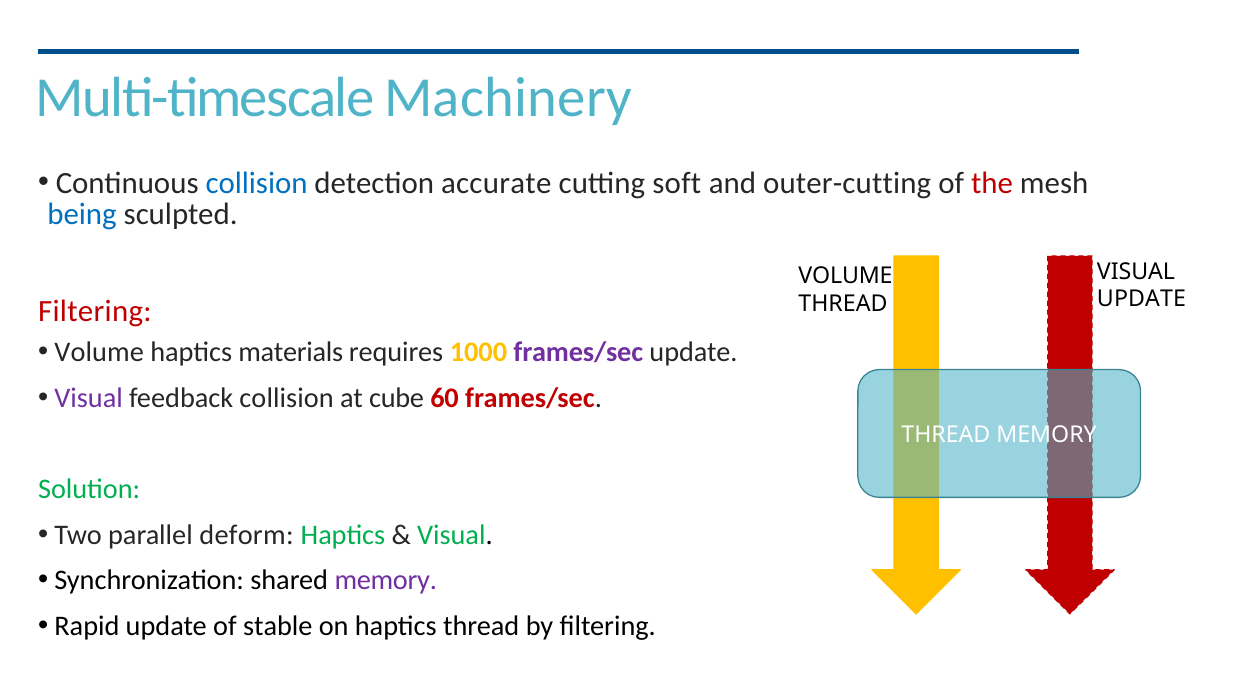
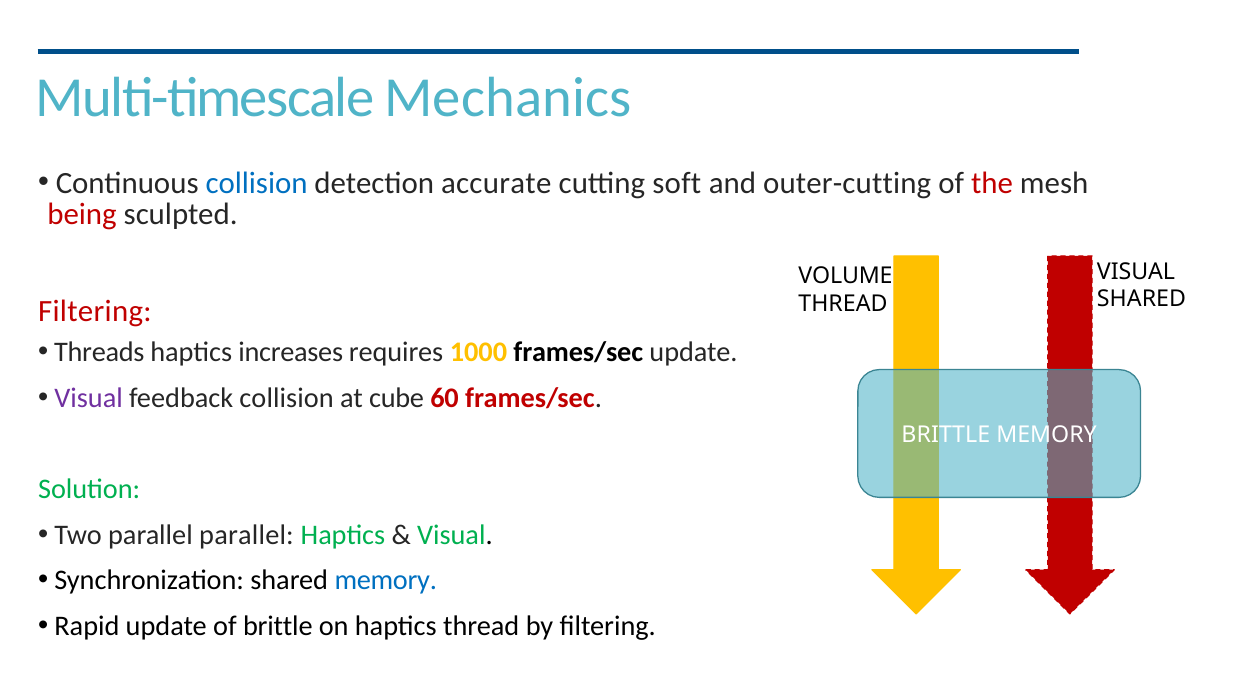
Machinery: Machinery -> Mechanics
being colour: blue -> red
UPDATE at (1141, 299): UPDATE -> SHARED
Volume at (99, 353): Volume -> Threads
materials: materials -> increases
frames/sec at (578, 353) colour: purple -> black
THREAD at (946, 435): THREAD -> BRITTLE
parallel deform: deform -> parallel
memory at (386, 581) colour: purple -> blue
of stable: stable -> brittle
